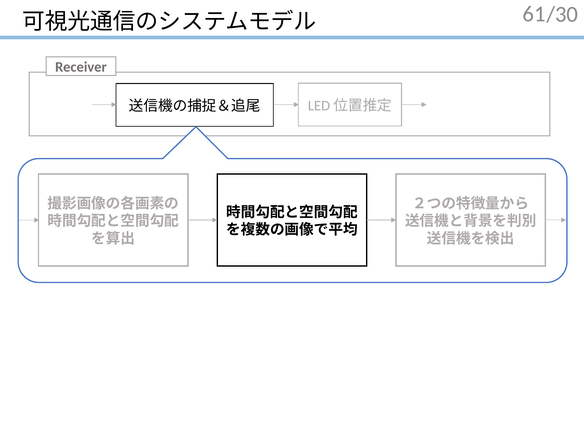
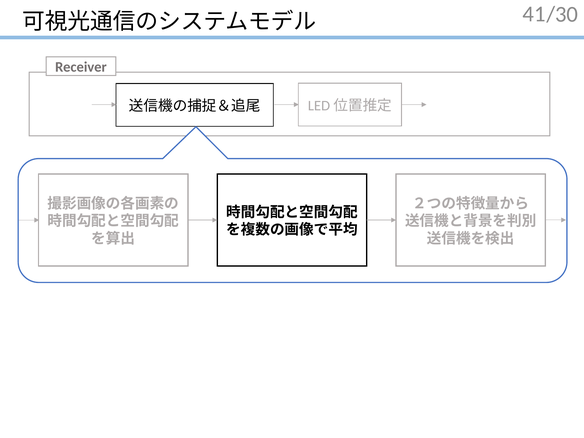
61: 61 -> 41
